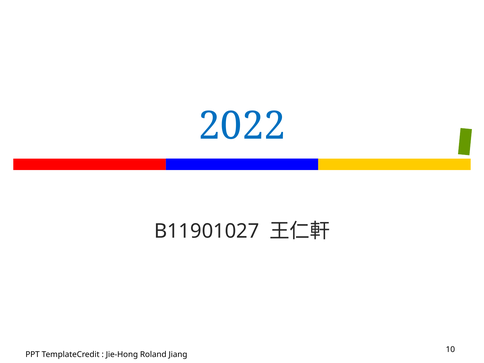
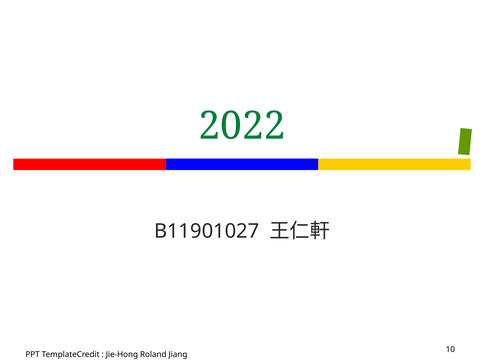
2022 colour: blue -> green
